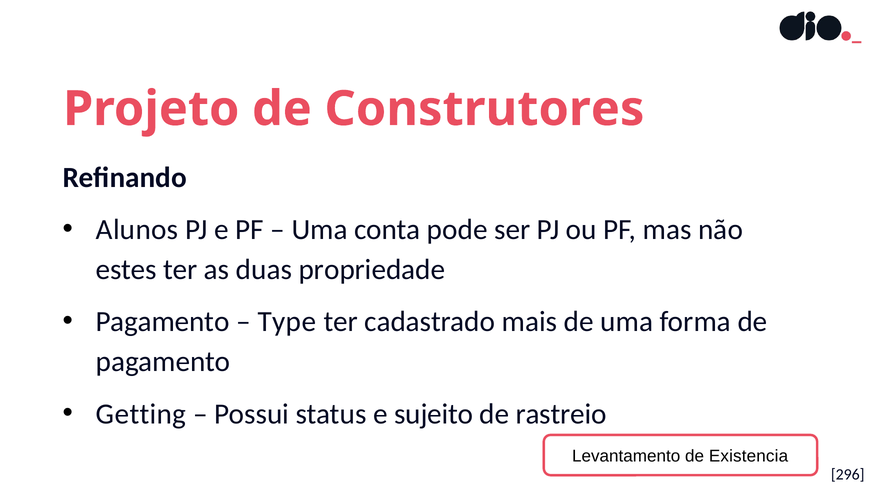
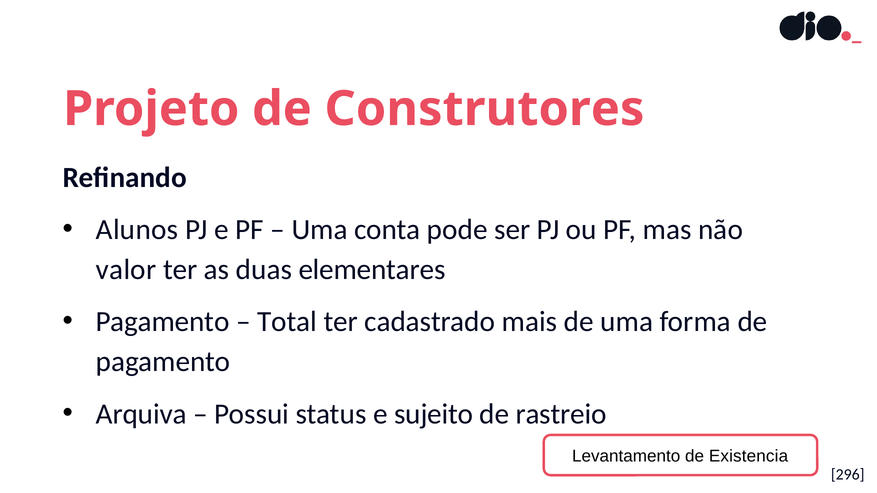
estes: estes -> valor
propriedade: propriedade -> elementares
Type: Type -> Total
Getting: Getting -> Arquiva
